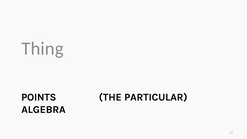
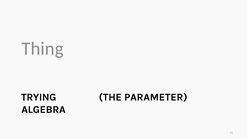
PARTICULAR: PARTICULAR -> PARAMETER
POINTS: POINTS -> TRYING
